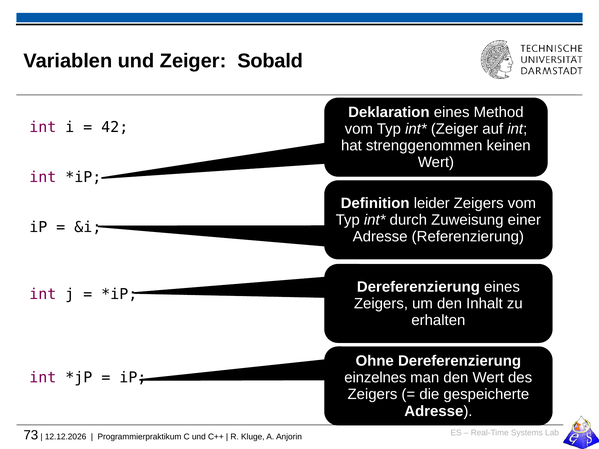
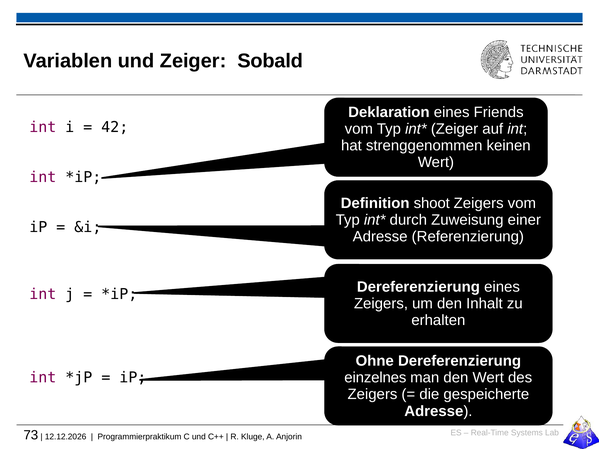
Method: Method -> Friends
leider: leider -> shoot
